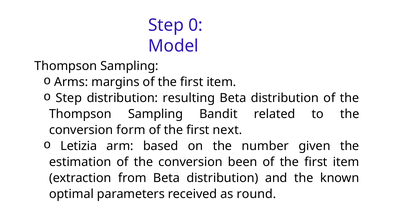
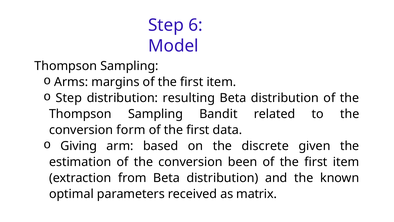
0: 0 -> 6
next: next -> data
Letizia: Letizia -> Giving
number: number -> discrete
round: round -> matrix
